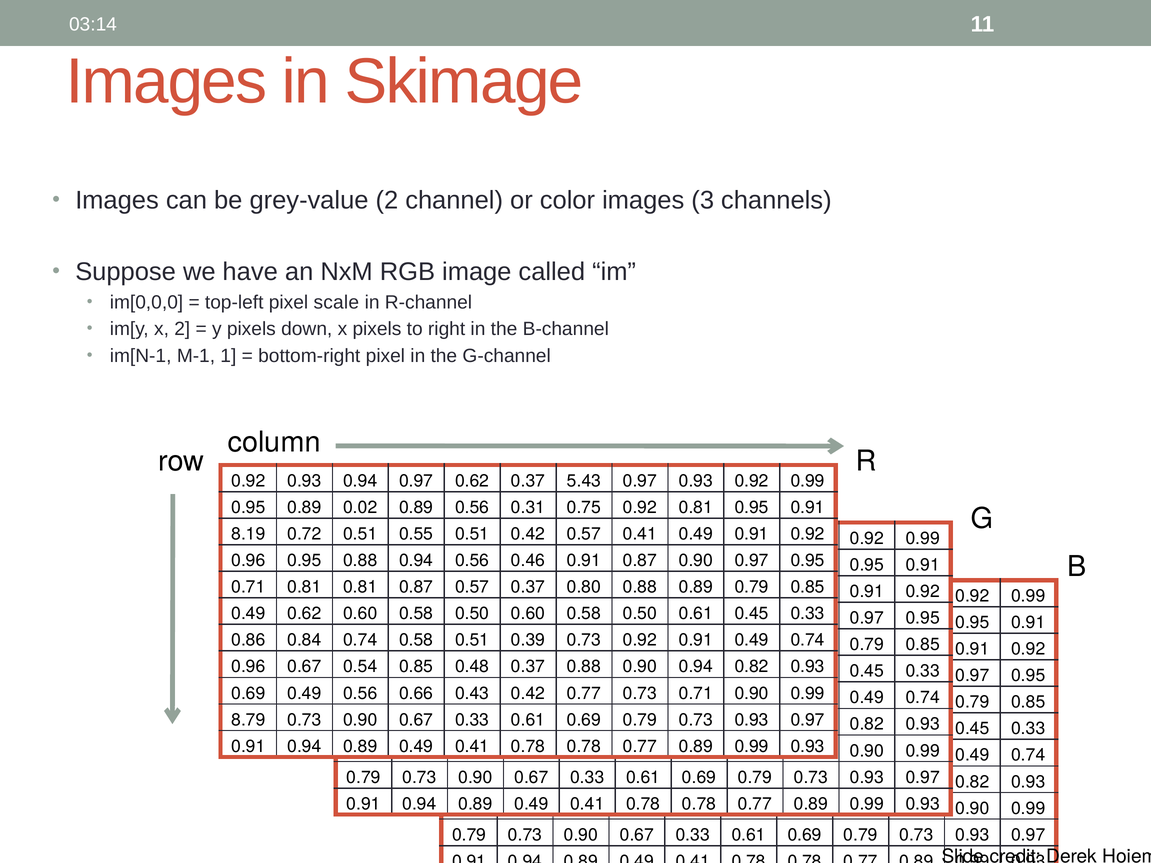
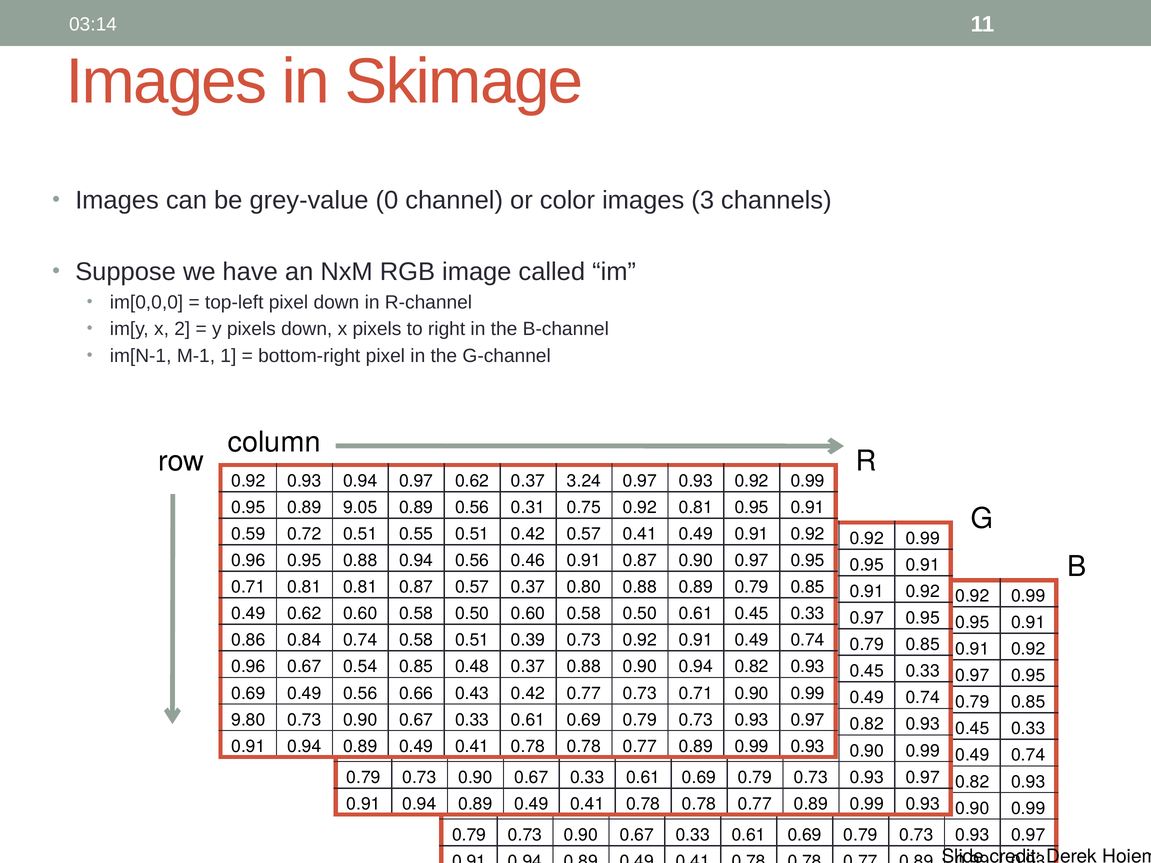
grey-value 2: 2 -> 0
pixel scale: scale -> down
5.43: 5.43 -> 3.24
0.02: 0.02 -> 9.05
8.19: 8.19 -> 0.59
8.79: 8.79 -> 9.80
